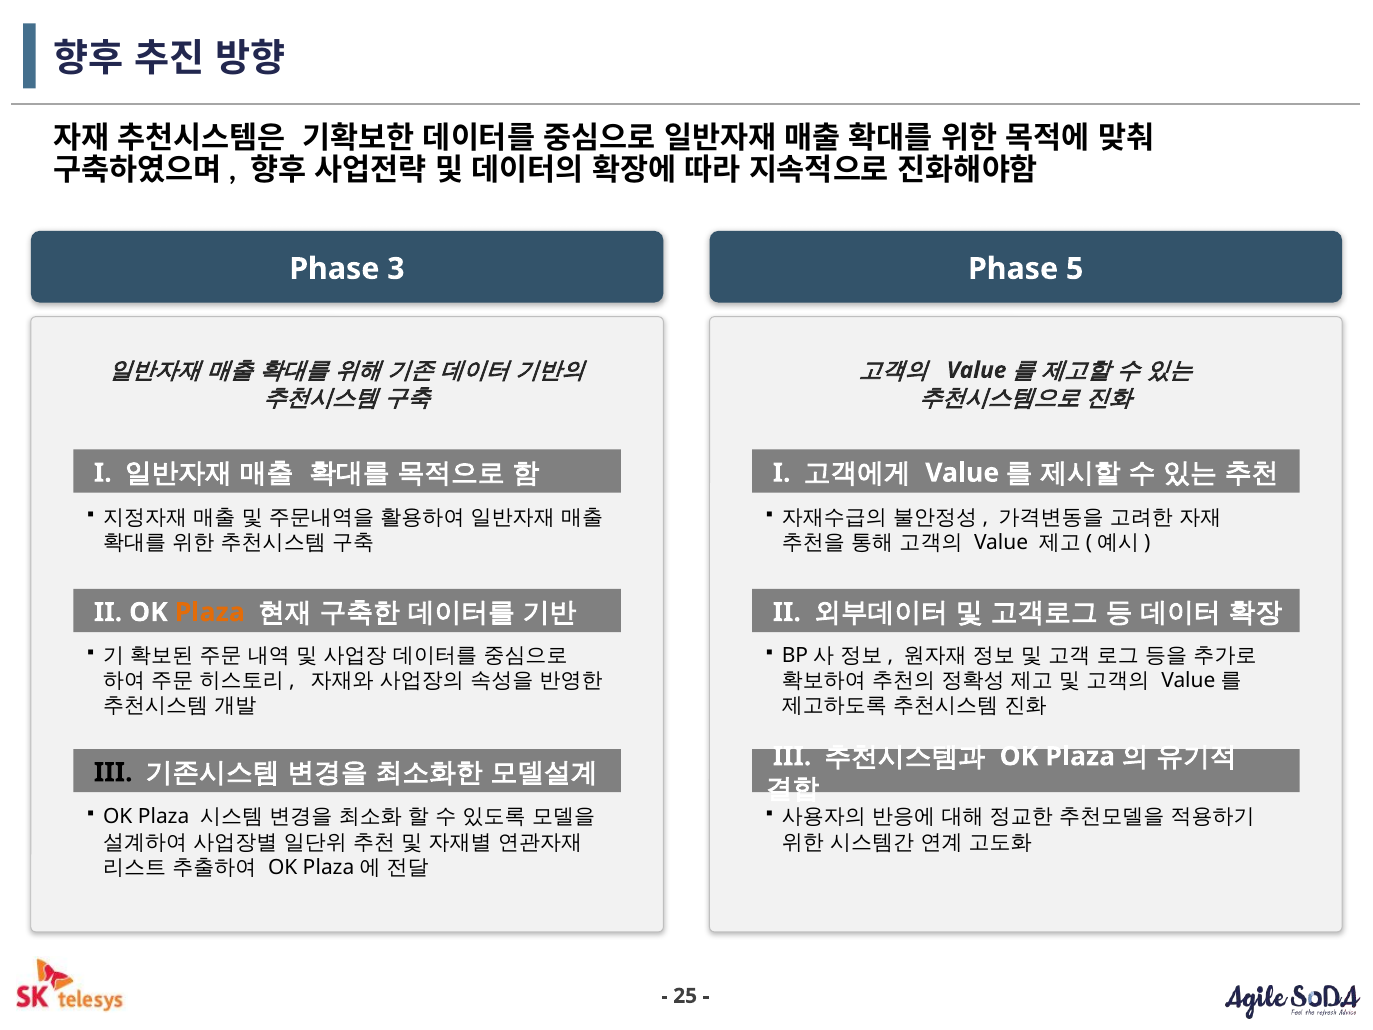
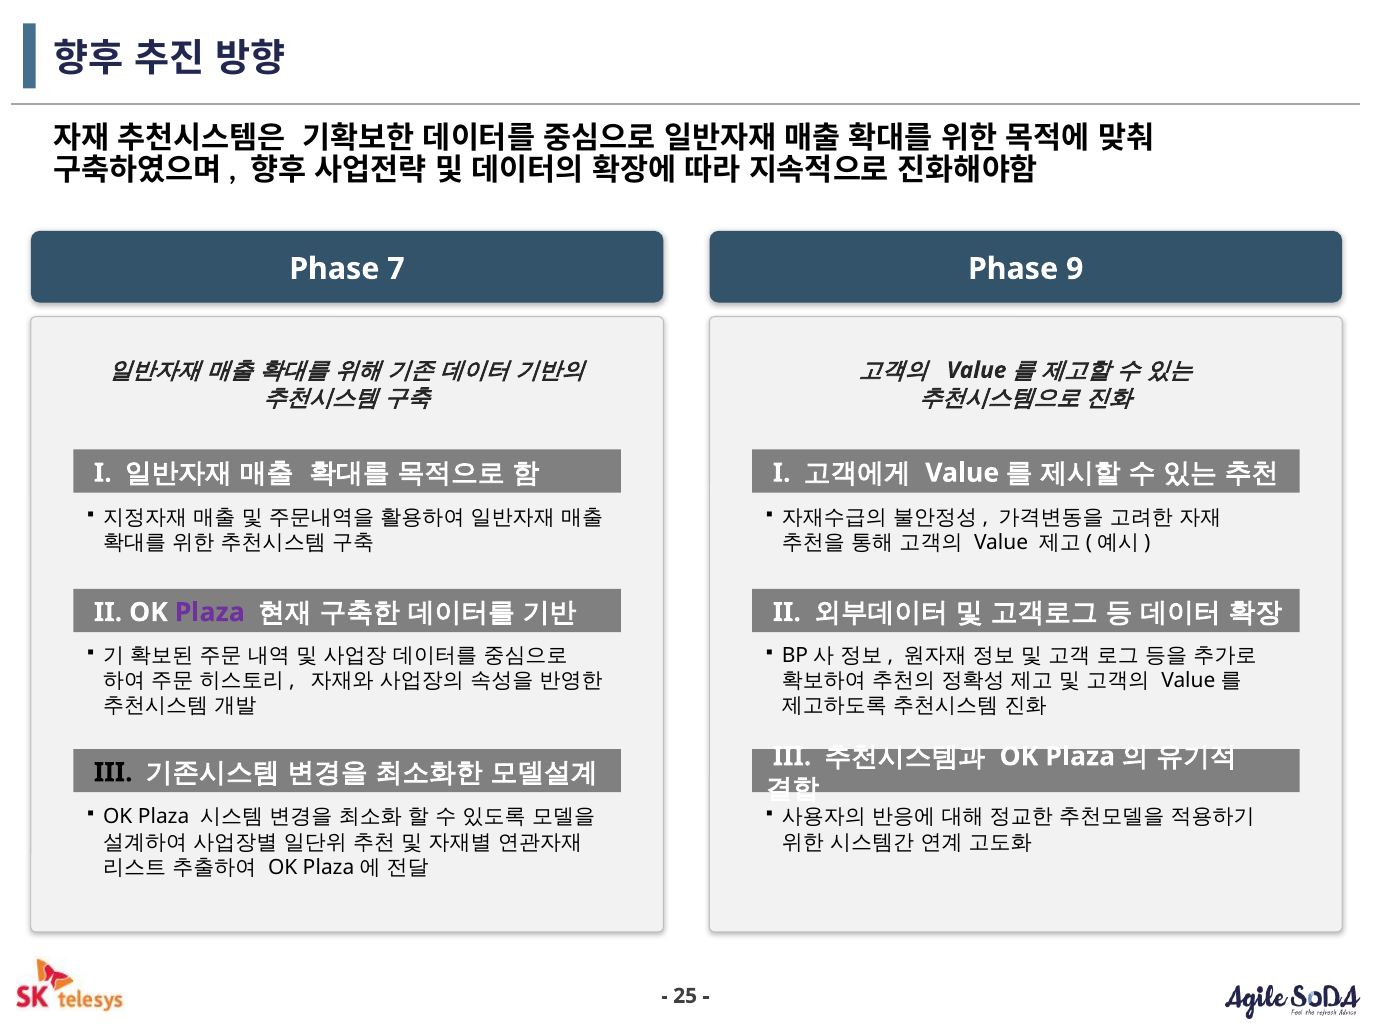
3: 3 -> 7
5: 5 -> 9
Plaza at (210, 612) colour: orange -> purple
